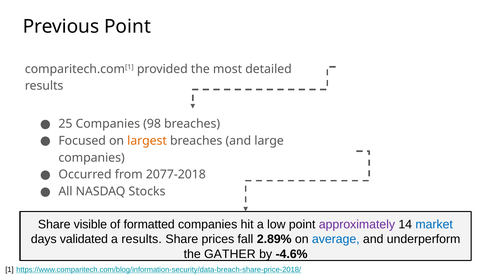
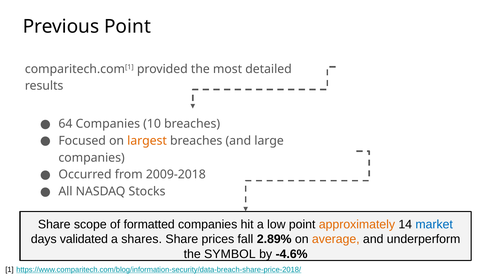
25: 25 -> 64
98: 98 -> 10
2077-2018: 2077-2018 -> 2009-2018
visible: visible -> scope
approximately colour: purple -> orange
a results: results -> shares
average colour: blue -> orange
GATHER: GATHER -> SYMBOL
